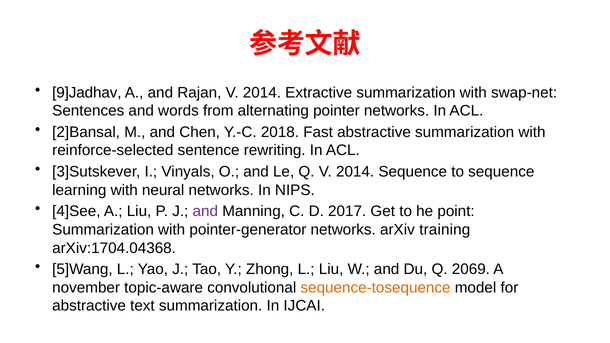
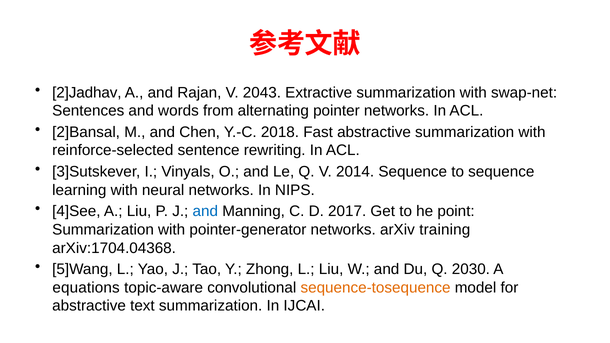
9]Jadhav: 9]Jadhav -> 2]Jadhav
Rajan V 2014: 2014 -> 2043
and at (205, 212) colour: purple -> blue
2069: 2069 -> 2030
november: november -> equations
